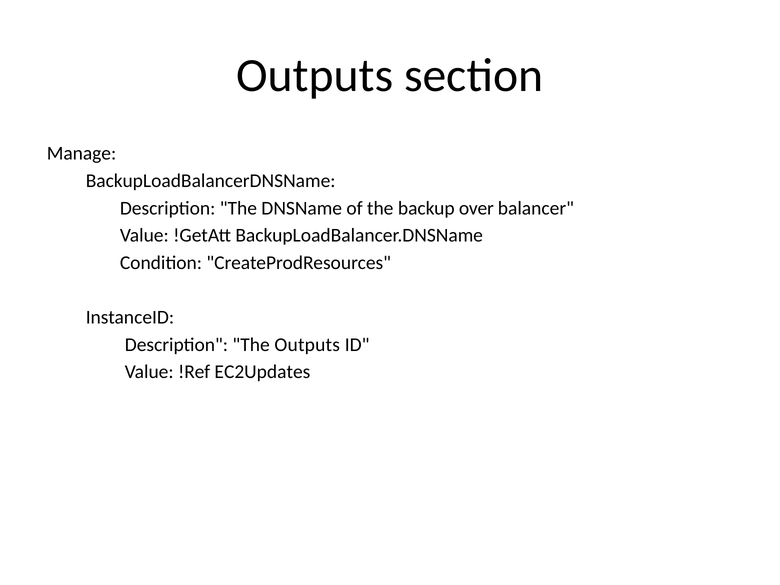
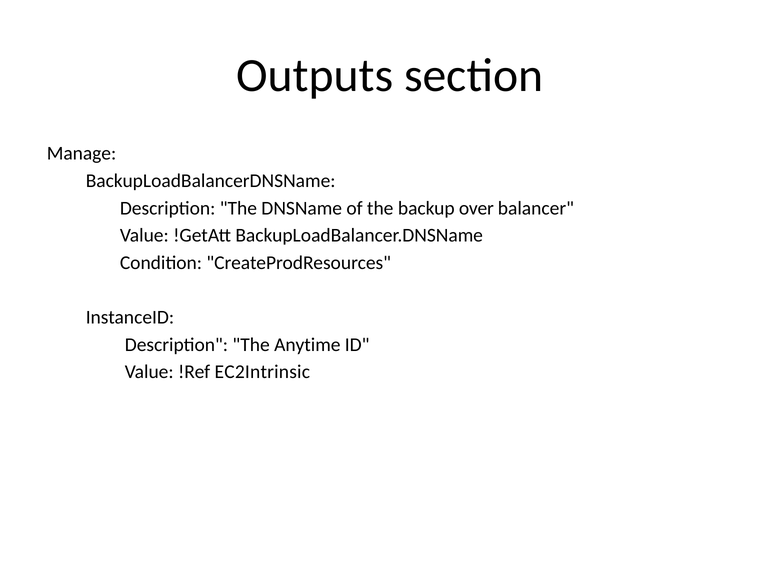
The Outputs: Outputs -> Anytime
EC2Updates: EC2Updates -> EC2Intrinsic
